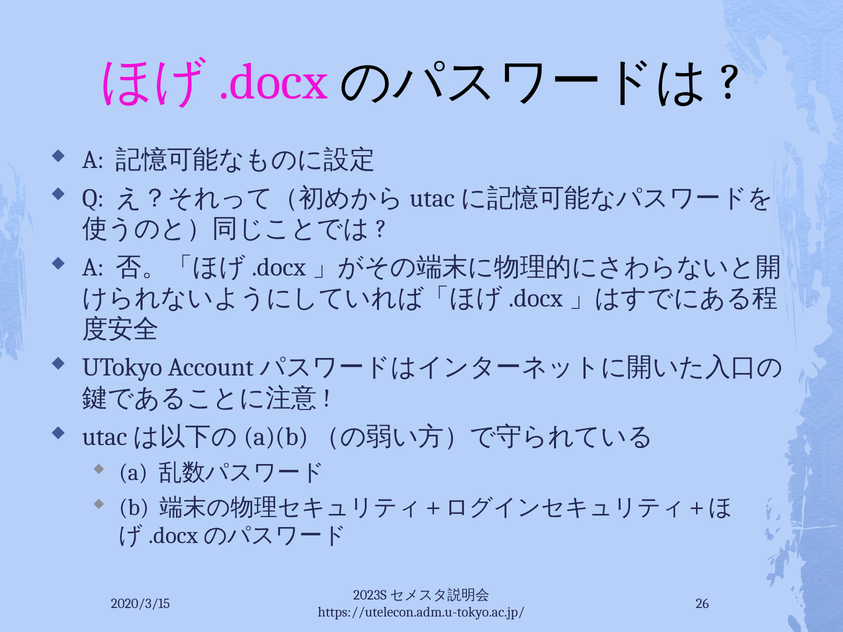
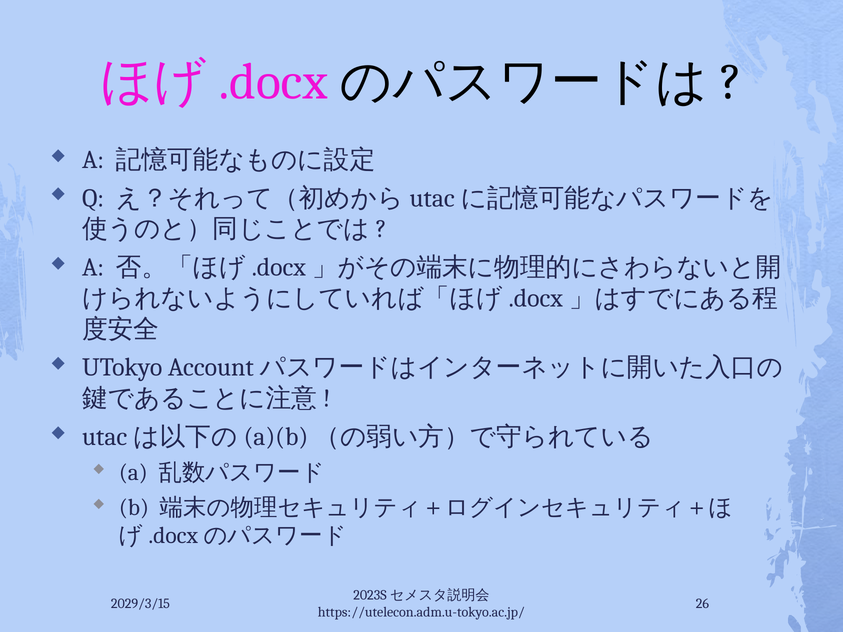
2020/3/15: 2020/3/15 -> 2029/3/15
